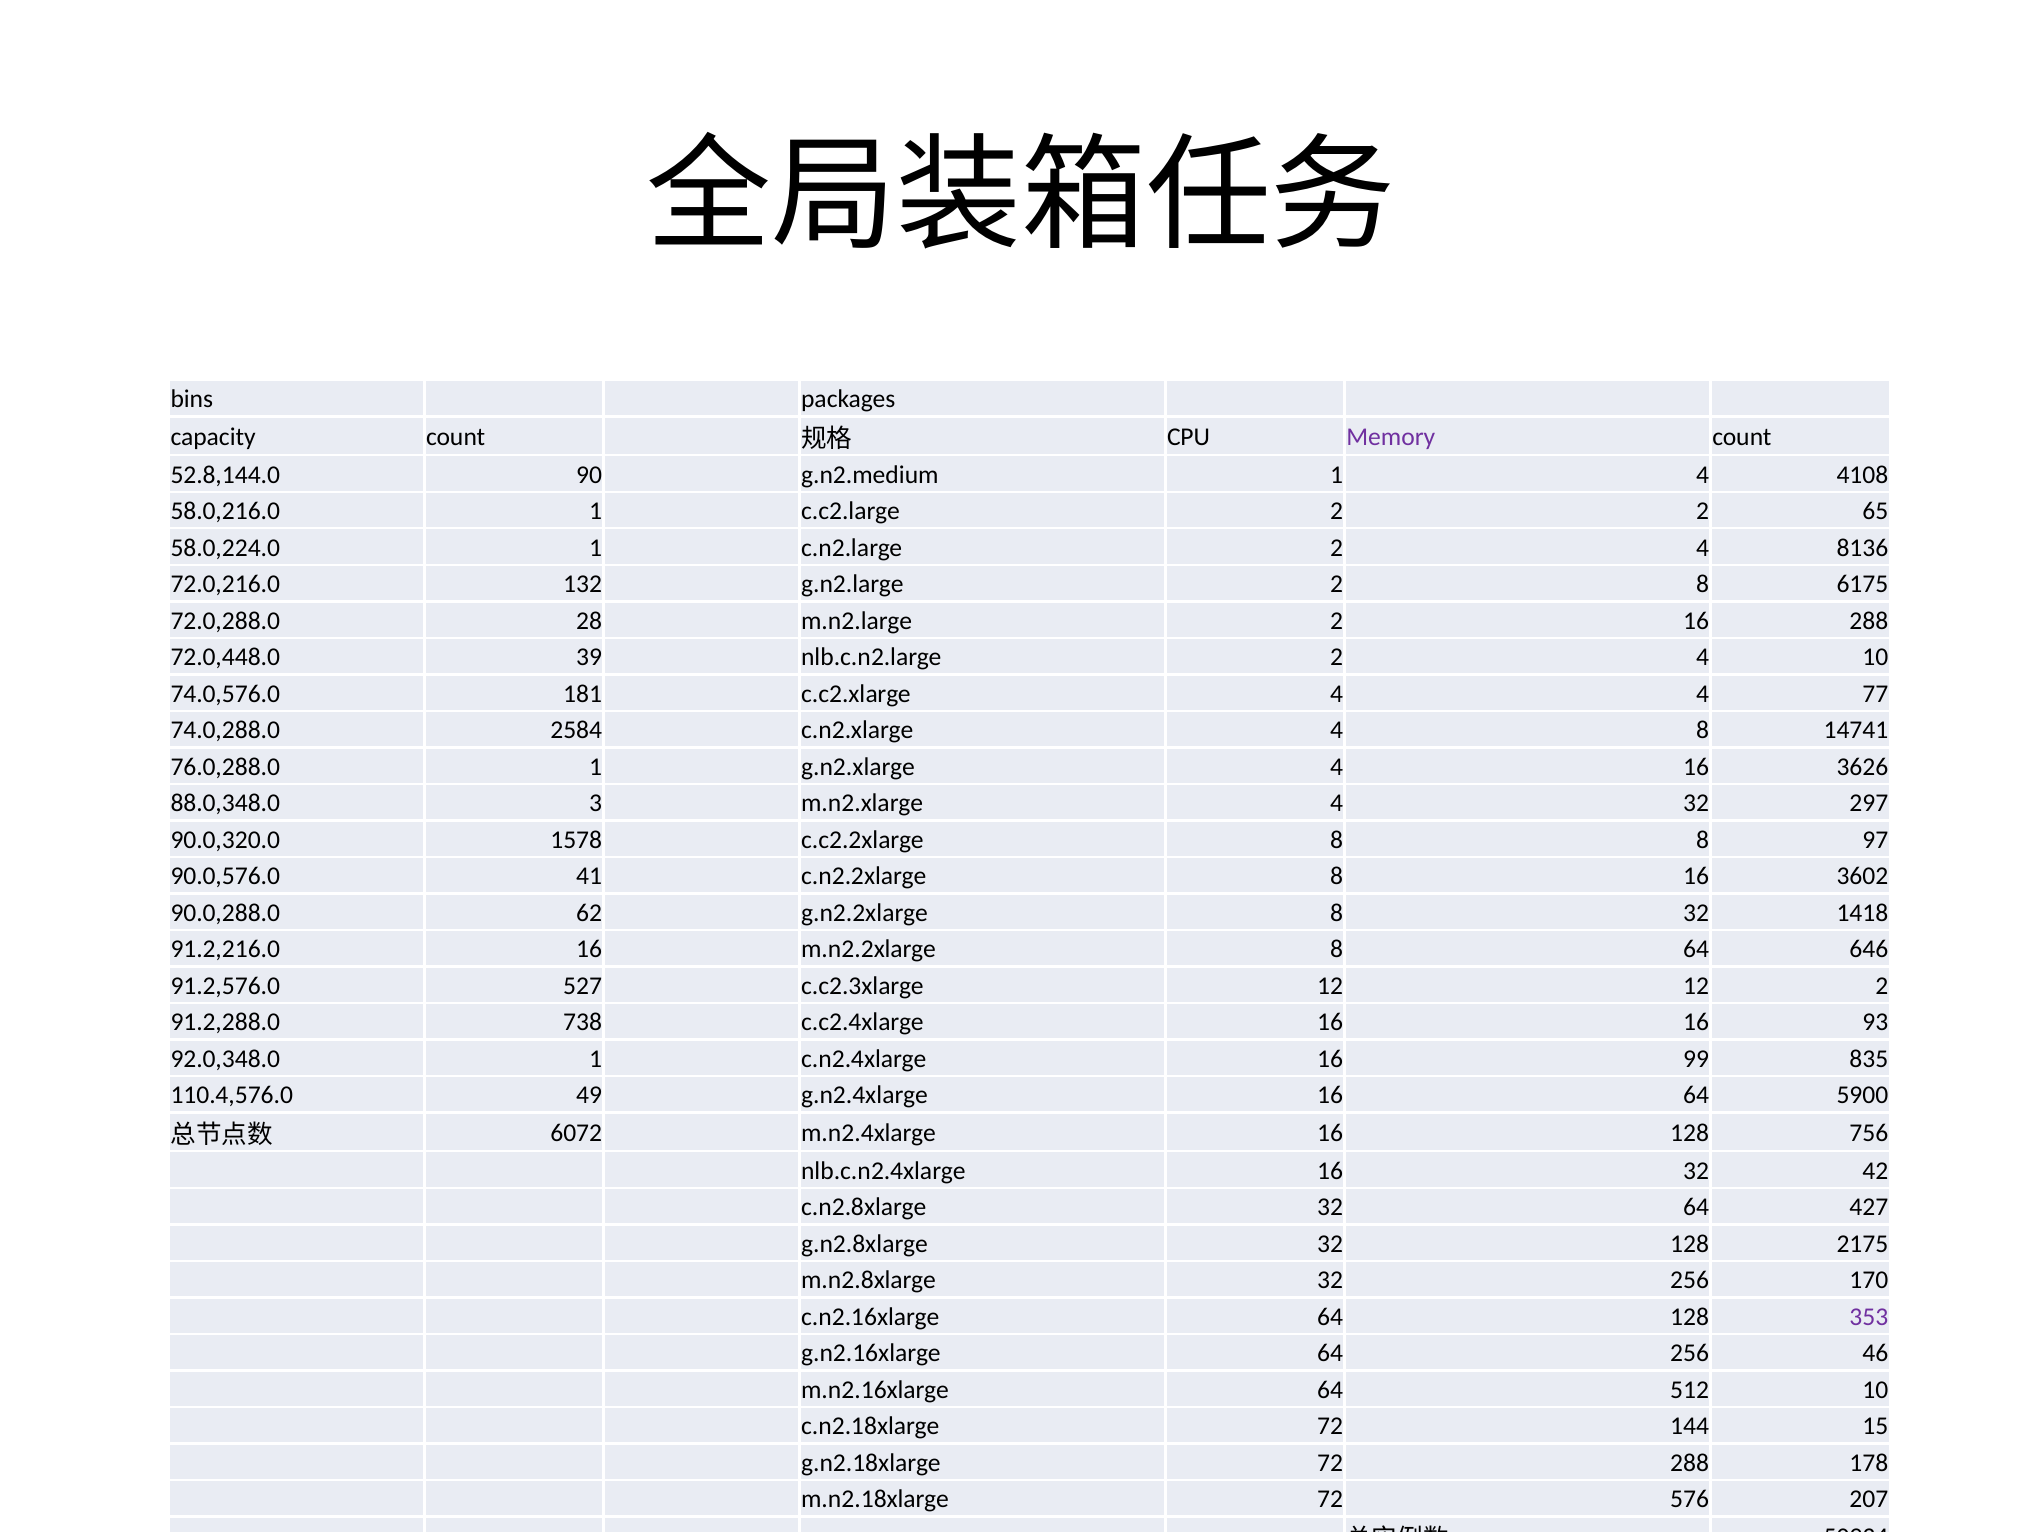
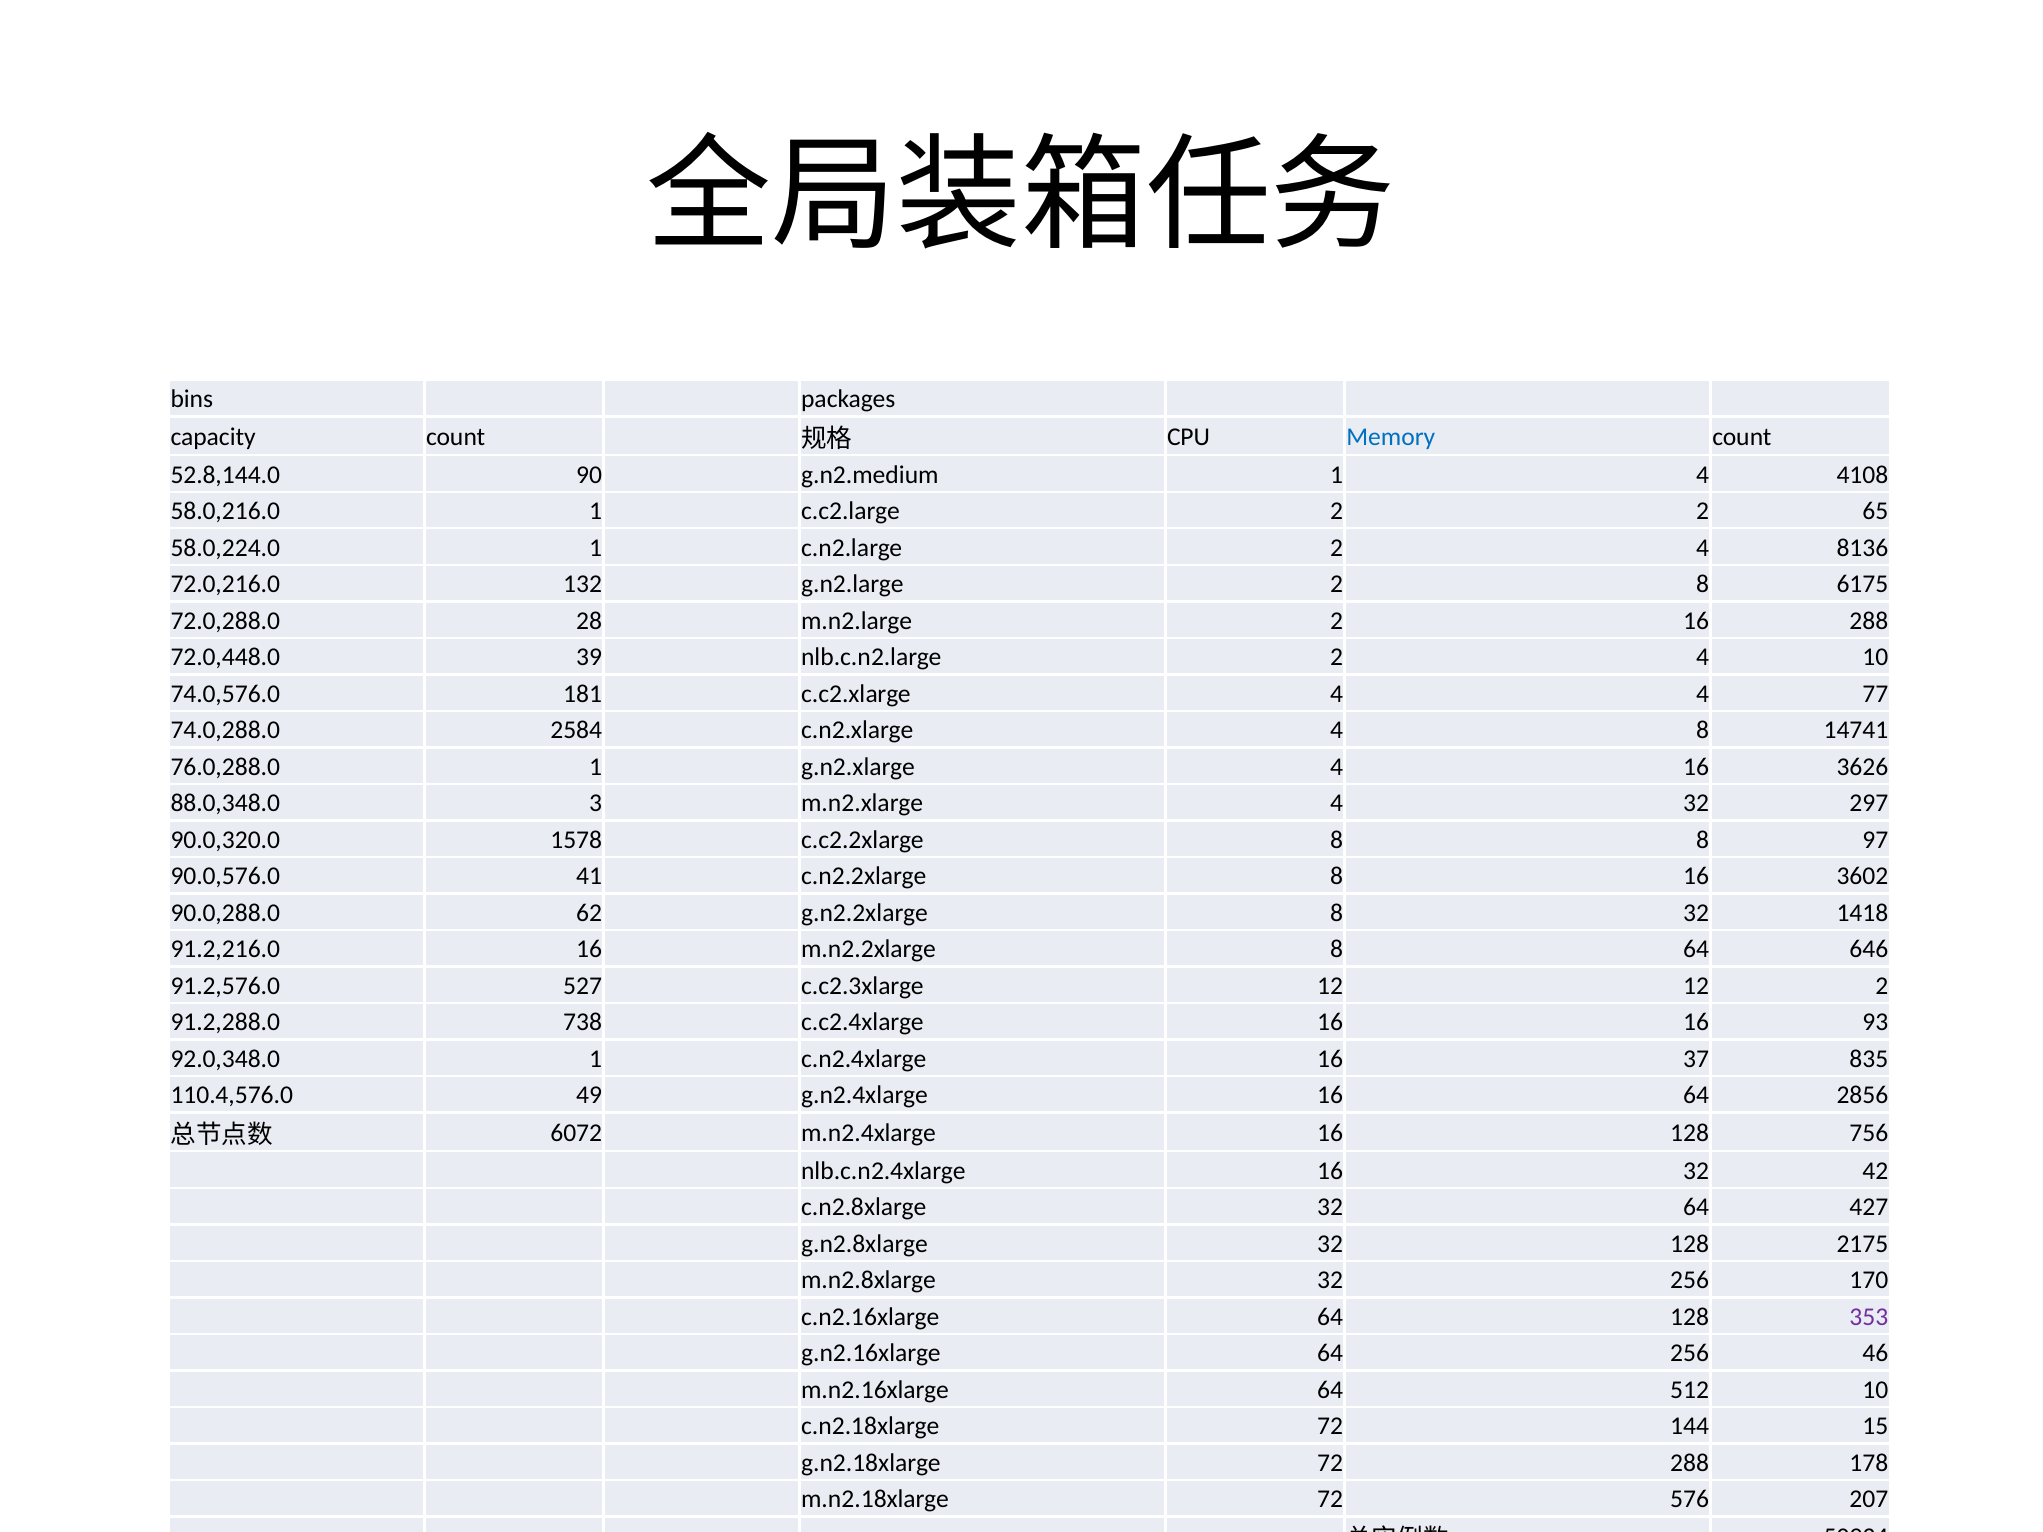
Memory colour: purple -> blue
99: 99 -> 37
5900: 5900 -> 2856
